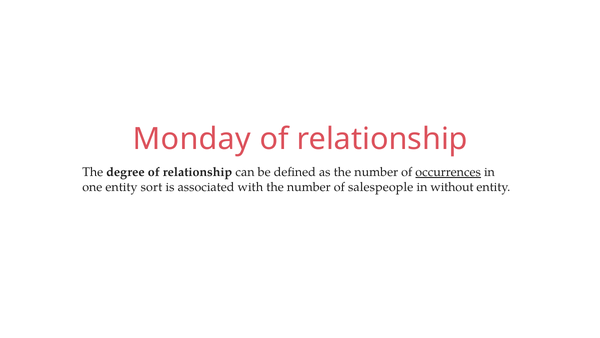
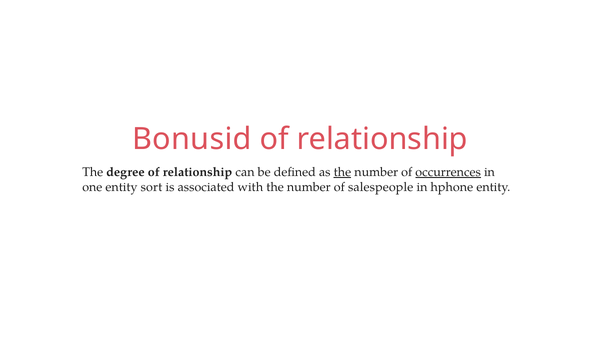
Monday: Monday -> Bonusid
the at (342, 172) underline: none -> present
without: without -> hphone
